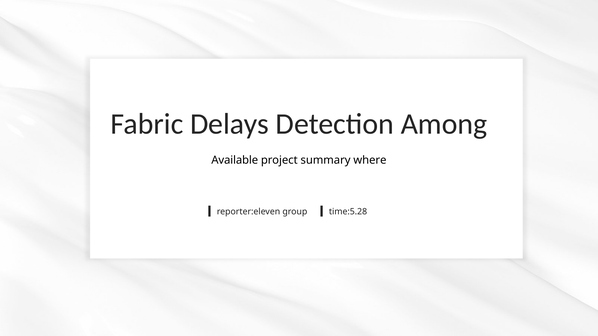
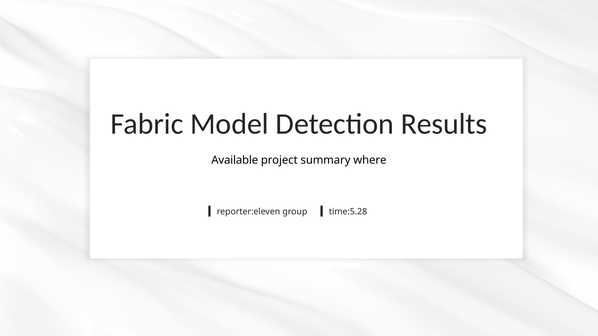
Delays: Delays -> Model
Among: Among -> Results
